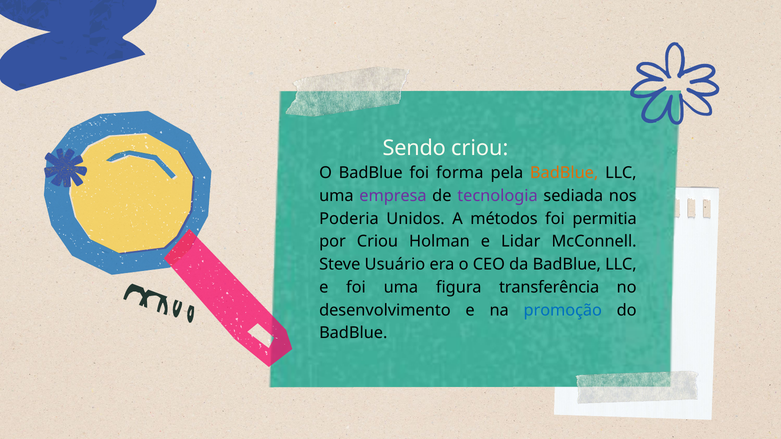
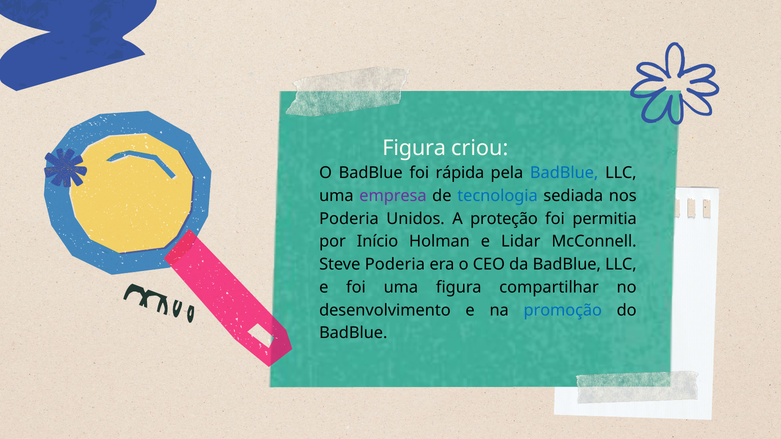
Sendo at (414, 148): Sendo -> Figura
forma: forma -> rápida
BadBlue at (564, 173) colour: orange -> blue
tecnologia colour: purple -> blue
métodos: métodos -> proteção
por Criou: Criou -> Início
Steve Usuário: Usuário -> Poderia
transferência: transferência -> compartilhar
